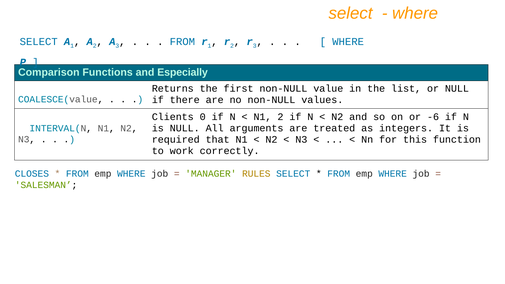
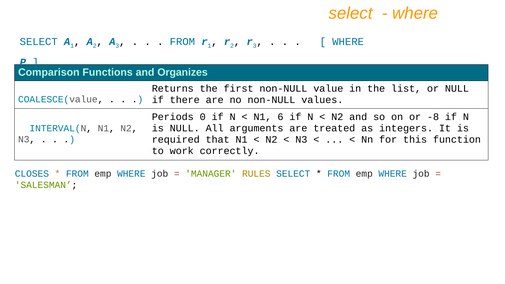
Especially: Especially -> Organizes
Clients: Clients -> Periods
N1 2: 2 -> 6
-6: -6 -> -8
